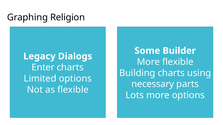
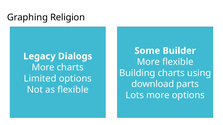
Enter at (43, 68): Enter -> More
necessary: necessary -> download
